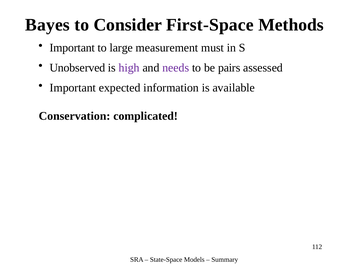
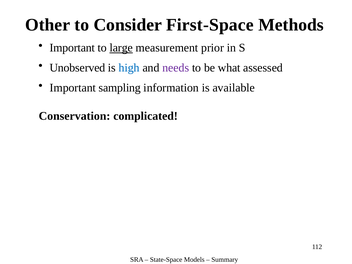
Bayes: Bayes -> Other
large underline: none -> present
must: must -> prior
high colour: purple -> blue
pairs: pairs -> what
expected: expected -> sampling
